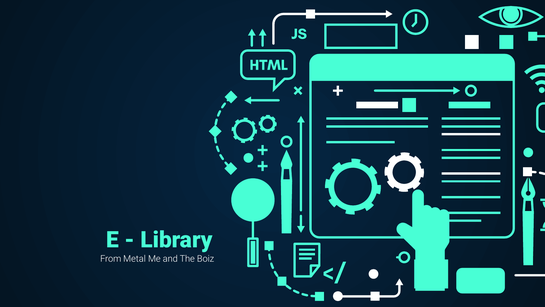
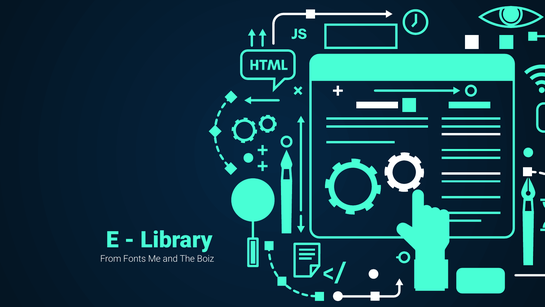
Metal: Metal -> Fonts
